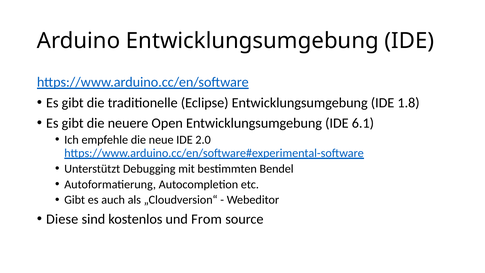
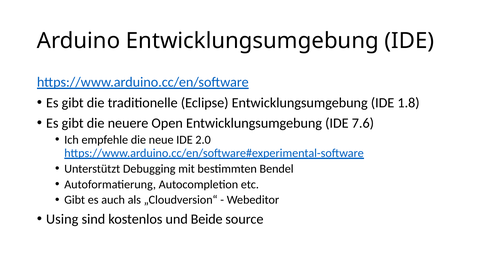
6.1: 6.1 -> 7.6
Diese: Diese -> Using
From: From -> Beide
